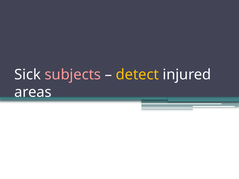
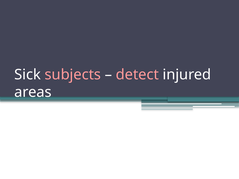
detect colour: yellow -> pink
